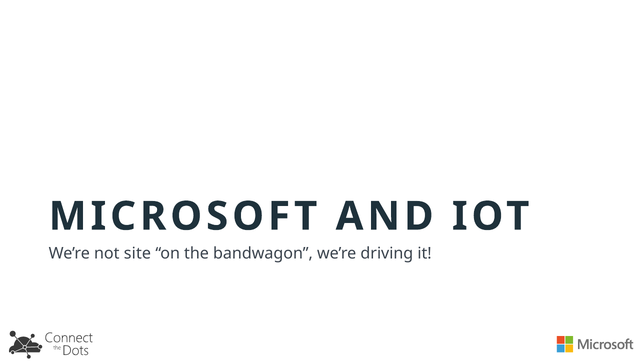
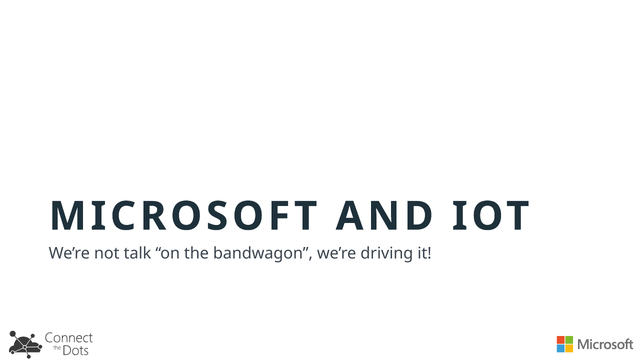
site: site -> talk
